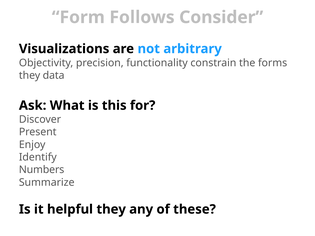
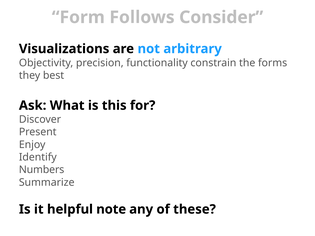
data: data -> best
helpful they: they -> note
